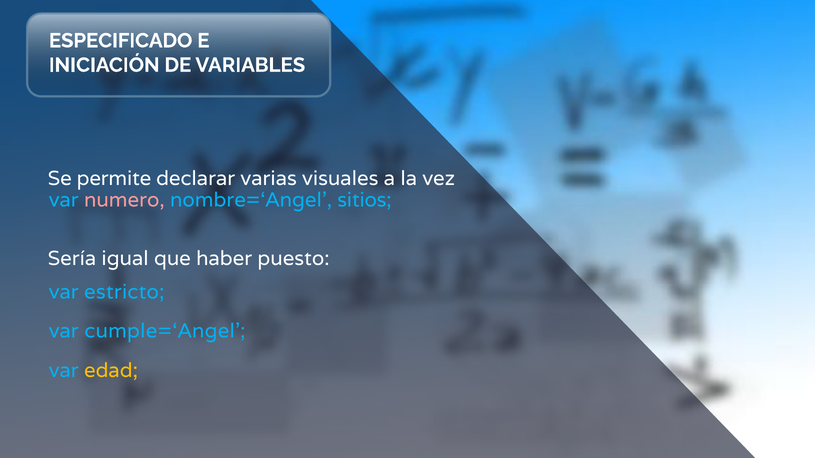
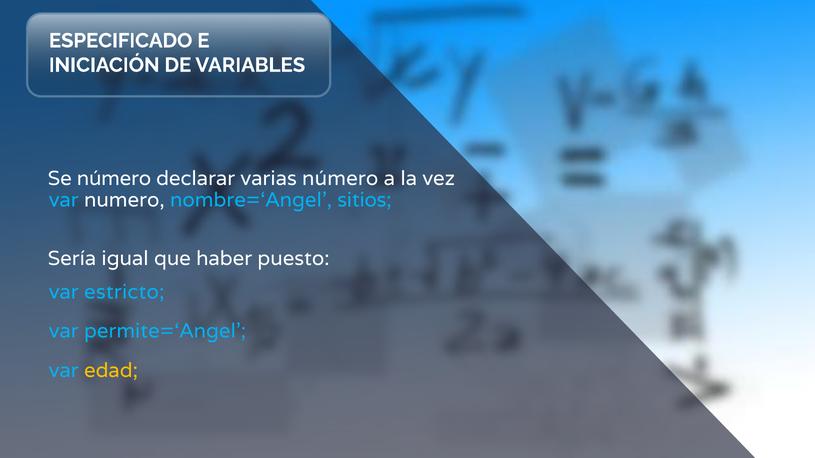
Se permite: permite -> número
varias visuales: visuales -> número
numero colour: pink -> white
cumple=‘Angel: cumple=‘Angel -> permite=‘Angel
